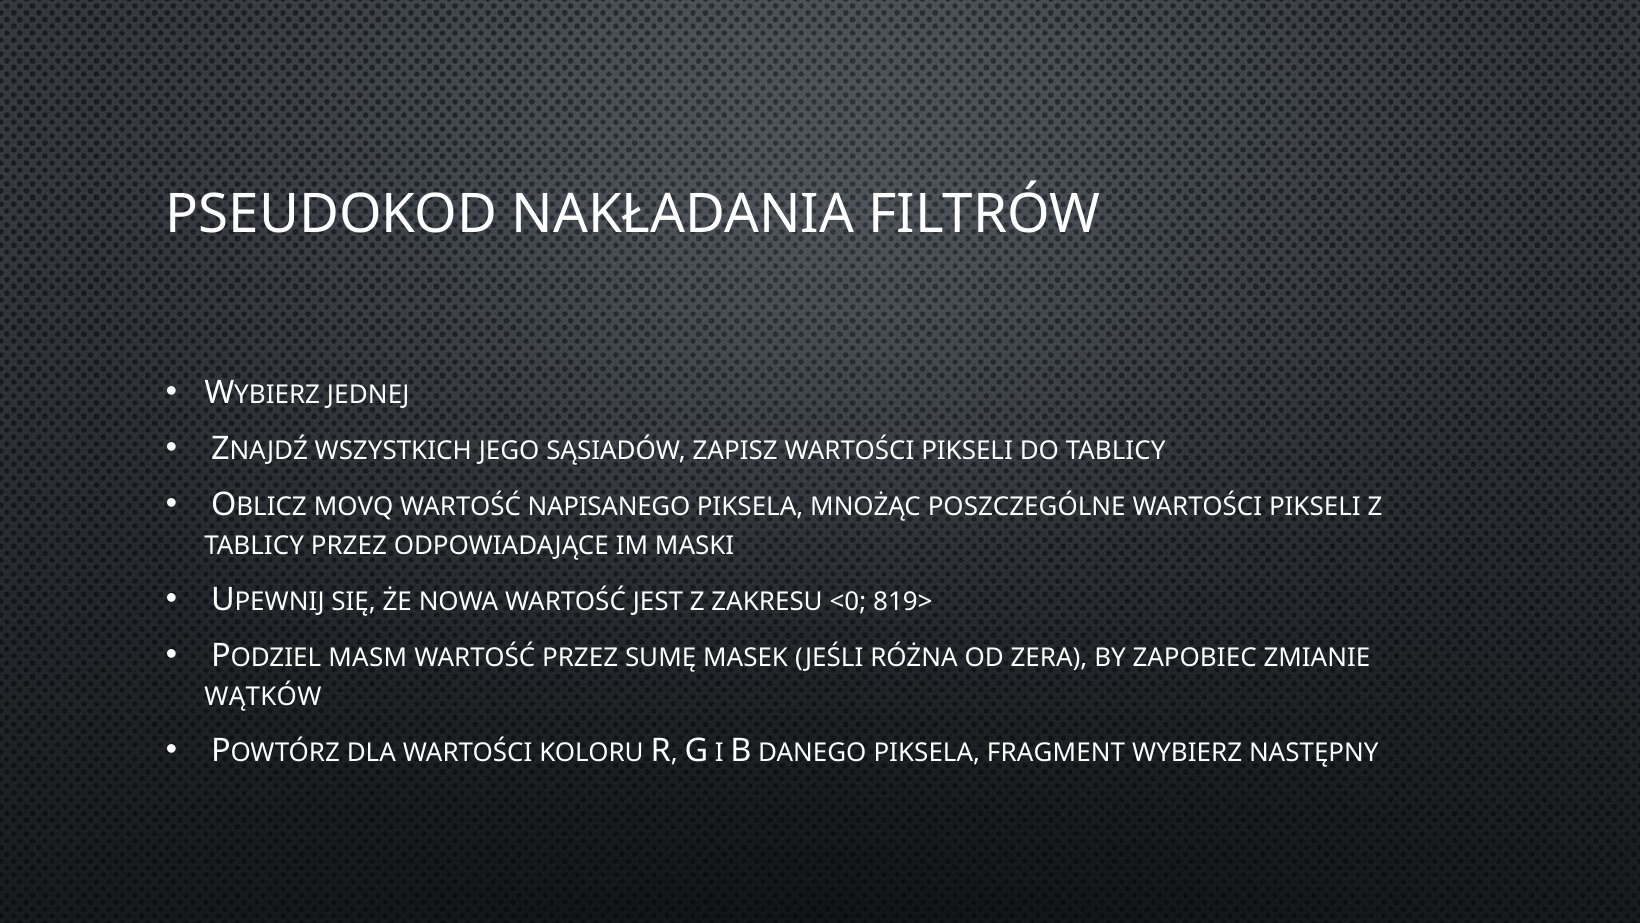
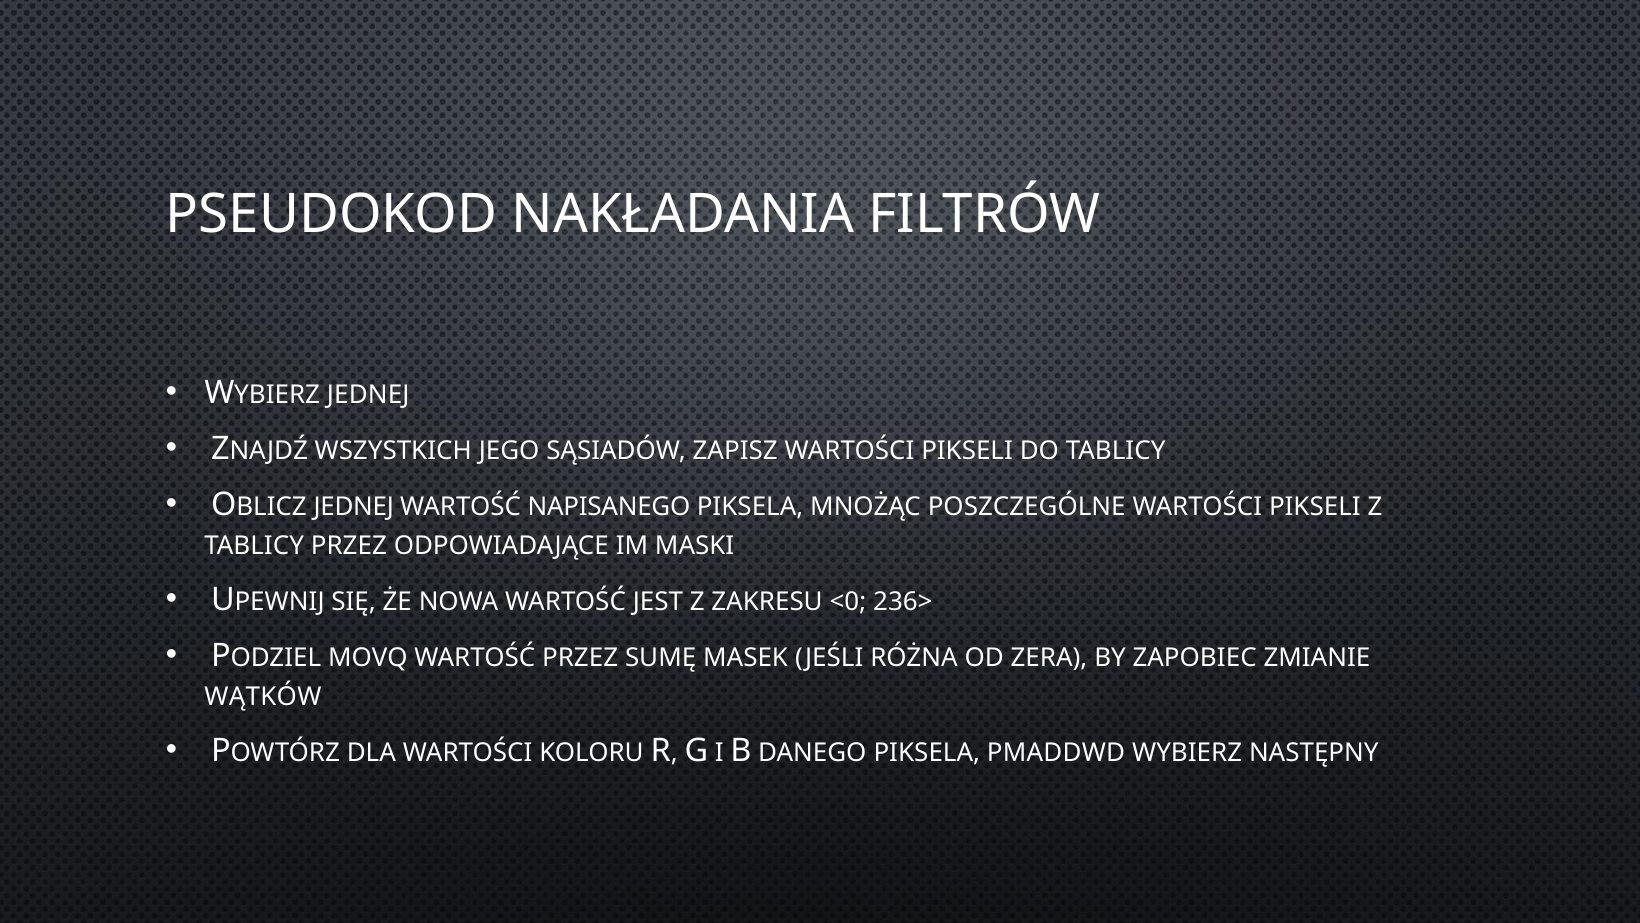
MOVQ at (354, 506): MOVQ -> JEDNEJ
819>: 819> -> 236>
MASM: MASM -> MOVQ
FRAGMENT: FRAGMENT -> PMADDWD
